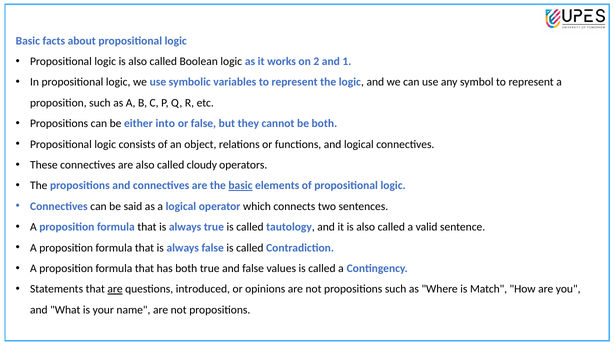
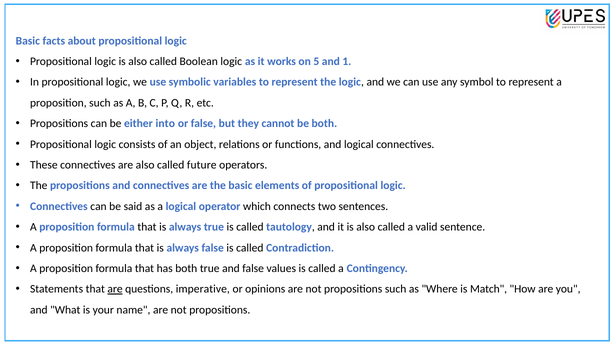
2: 2 -> 5
cloudy: cloudy -> future
basic at (240, 186) underline: present -> none
introduced: introduced -> imperative
